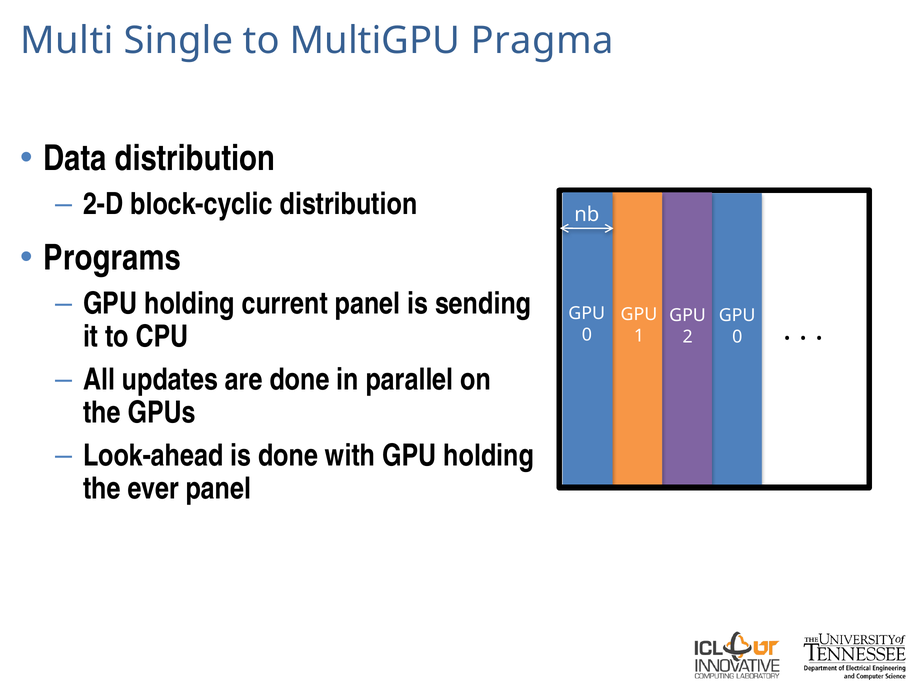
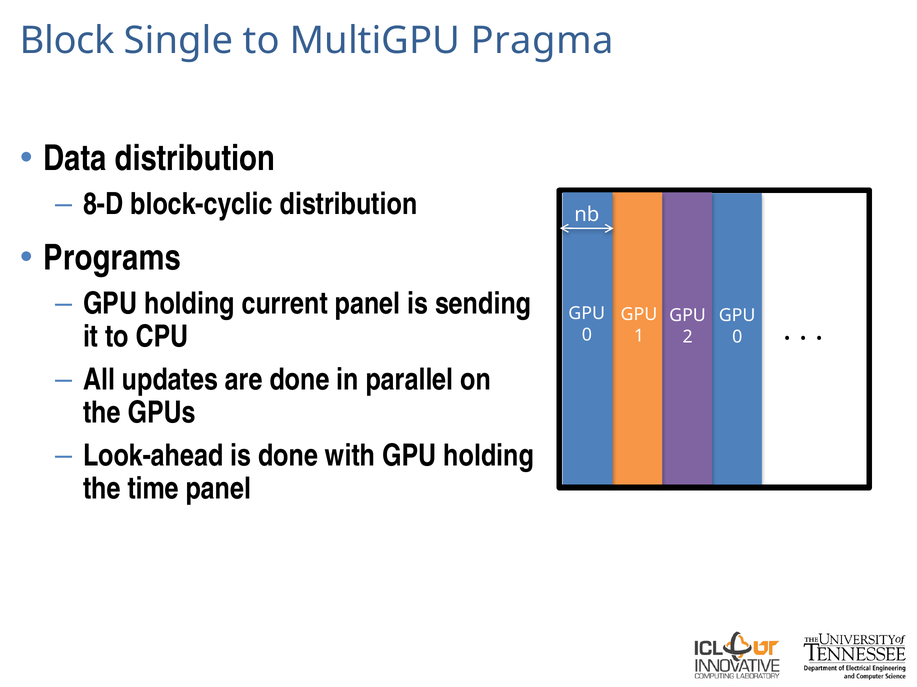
Multi: Multi -> Block
2-D: 2-D -> 8-D
ever: ever -> time
